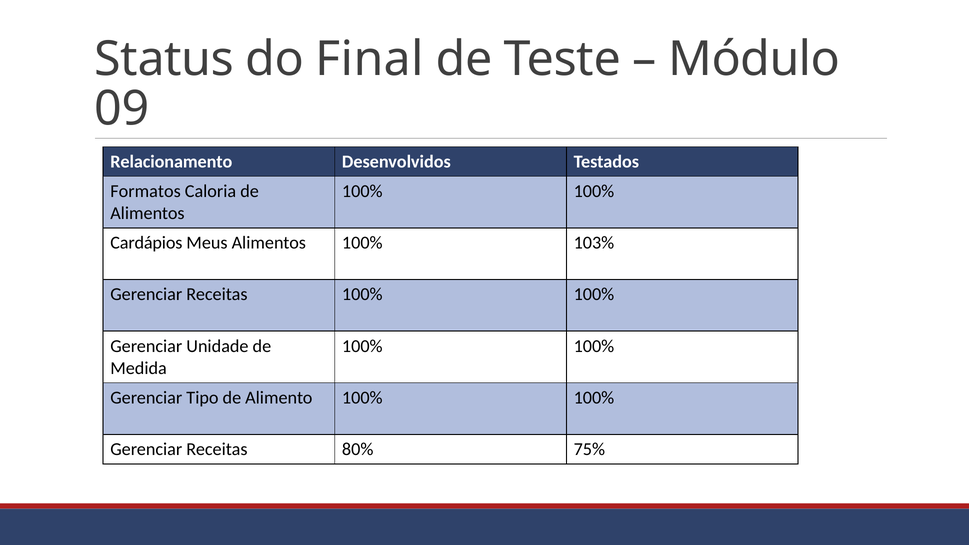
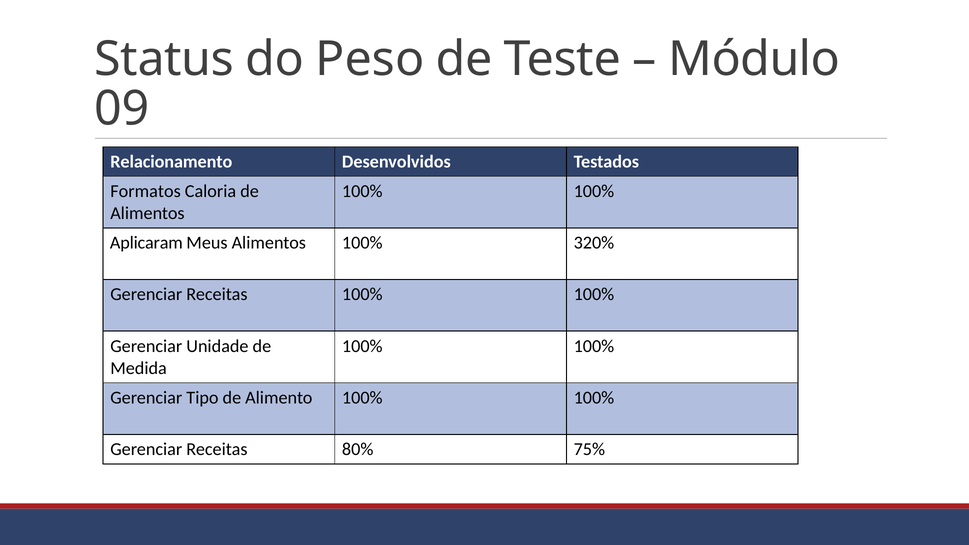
Final: Final -> Peso
Cardápios: Cardápios -> Aplicaram
103%: 103% -> 320%
